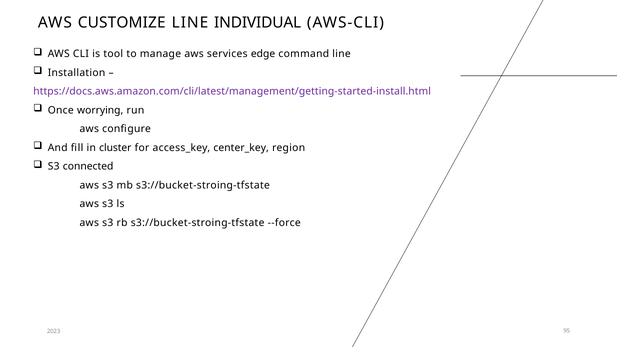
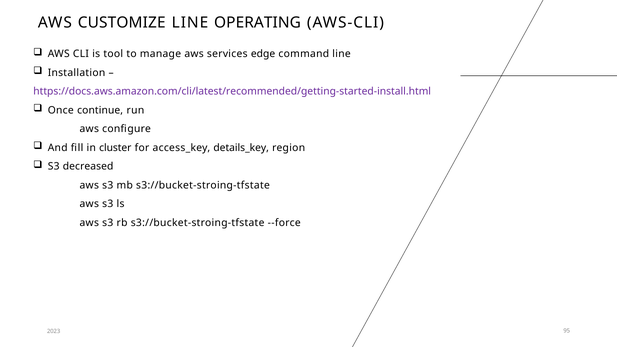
INDIVIDUAL: INDIVIDUAL -> OPERATING
https://docs.aws.amazon.com/cli/latest/management/getting-started-install.html: https://docs.aws.amazon.com/cli/latest/management/getting-started-install.html -> https://docs.aws.amazon.com/cli/latest/recommended/getting-started-install.html
worrying: worrying -> continue
center_key: center_key -> details_key
connected: connected -> decreased
